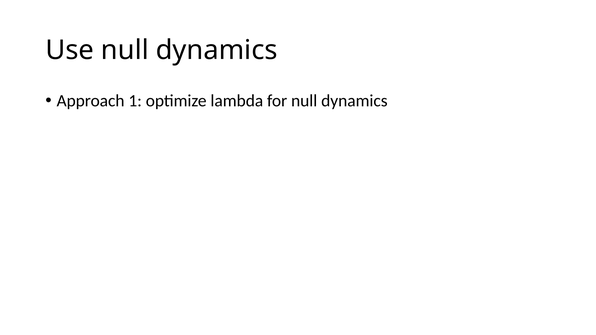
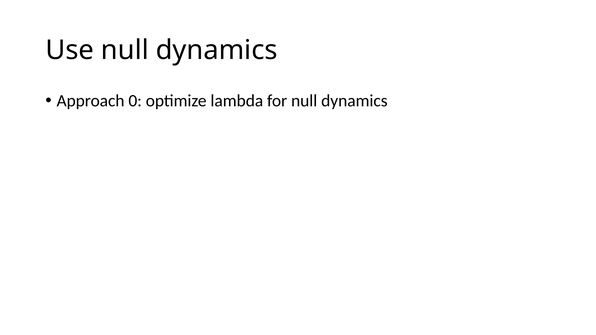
1: 1 -> 0
